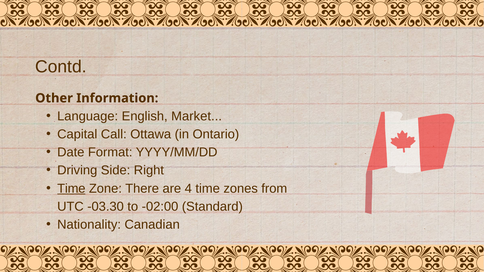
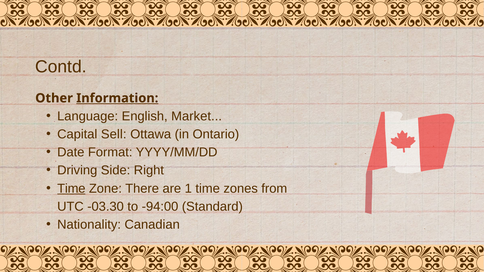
Information underline: none -> present
Call: Call -> Sell
4: 4 -> 1
-02:00: -02:00 -> -94:00
